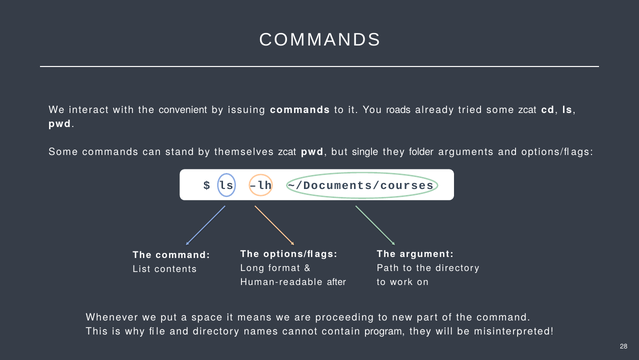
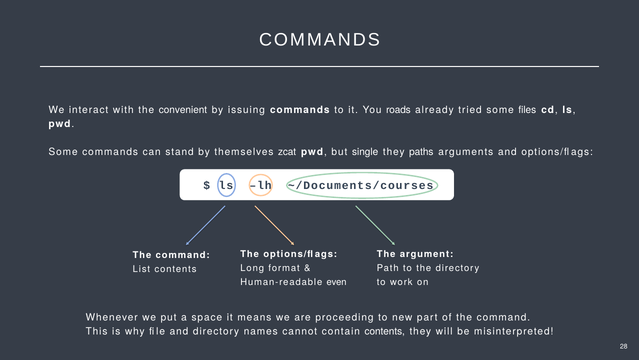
some zcat: zcat -> files
folder: folder -> paths
after: after -> even
contain program: program -> contents
